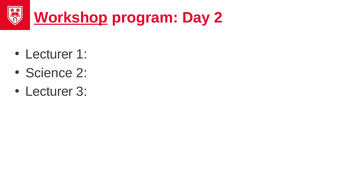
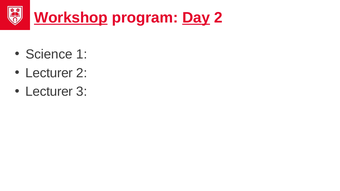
Day underline: none -> present
Lecturer at (49, 54): Lecturer -> Science
Science at (49, 73): Science -> Lecturer
